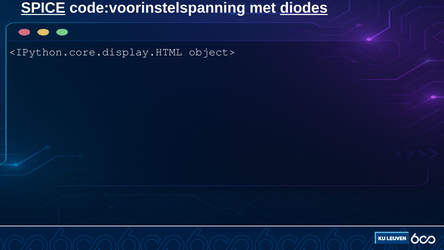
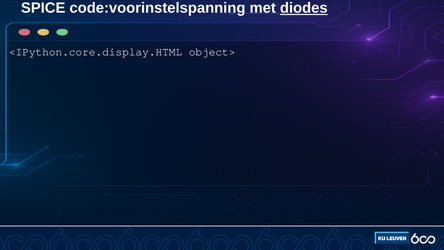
SPICE underline: present -> none
